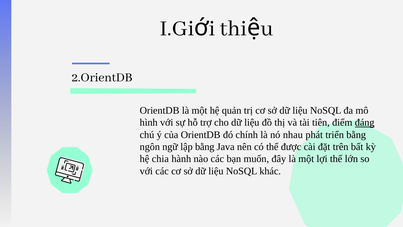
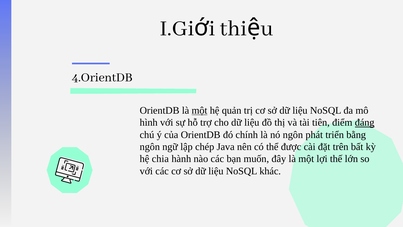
2.OrientDB: 2.OrientDB -> 4.OrientDB
một at (199, 110) underline: none -> present
nó nhau: nhau -> ngôn
lập bằng: bằng -> chép
